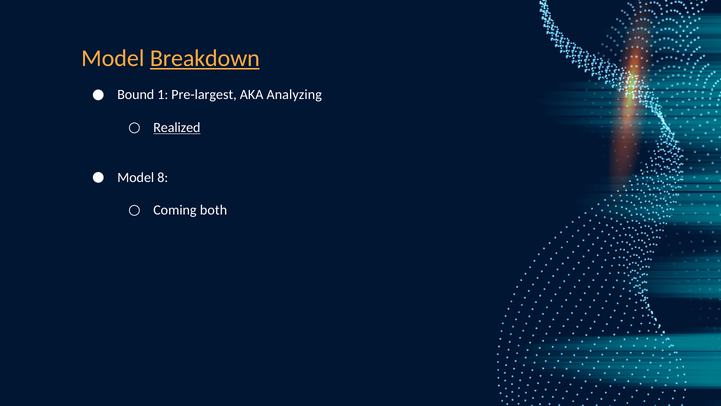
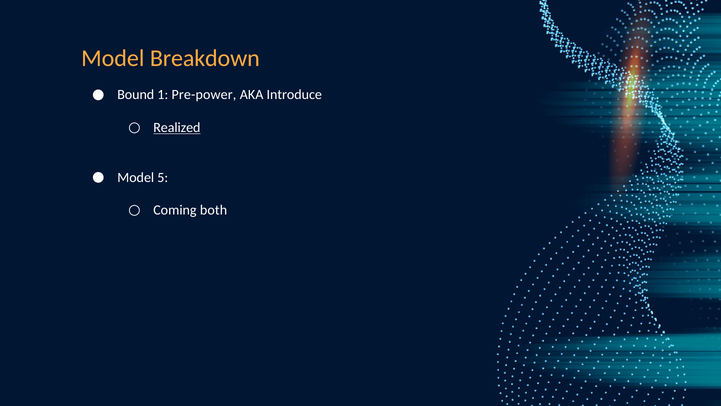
Breakdown underline: present -> none
Pre-largest: Pre-largest -> Pre-power
Analyzing: Analyzing -> Introduce
8: 8 -> 5
